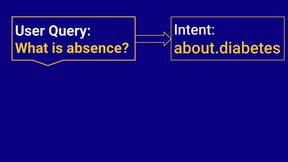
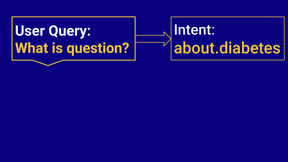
absence: absence -> question
